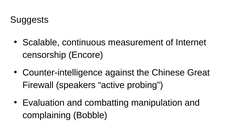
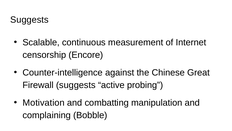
Firewall speakers: speakers -> suggests
Evaluation: Evaluation -> Motivation
